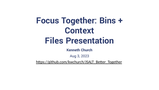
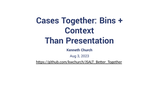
Focus: Focus -> Cases
Files: Files -> Than
